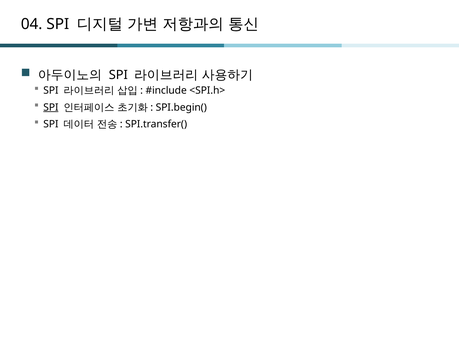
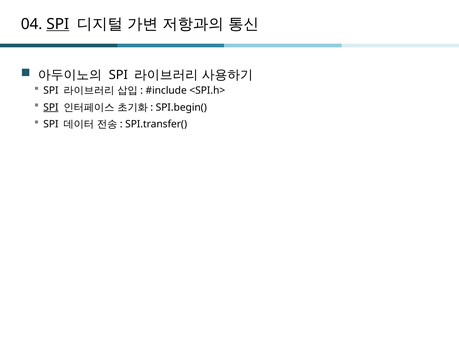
SPI at (58, 24) underline: none -> present
